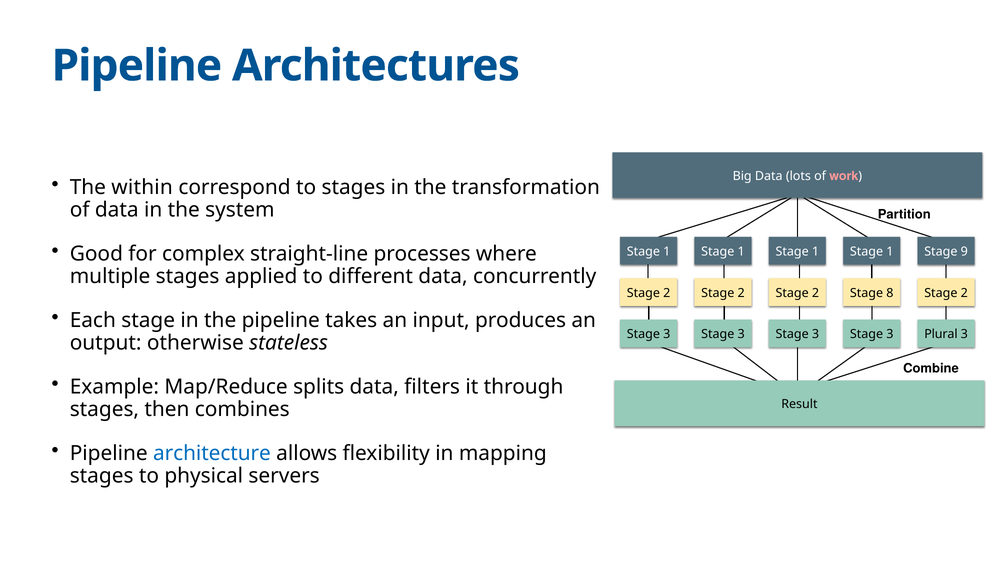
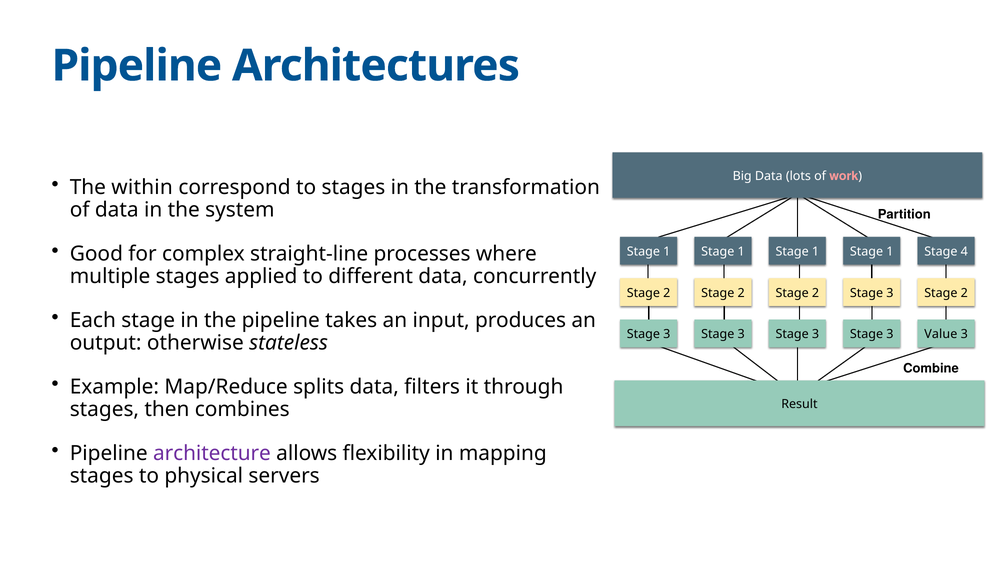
9: 9 -> 4
2 Stage 8: 8 -> 3
Plural: Plural -> Value
architecture colour: blue -> purple
